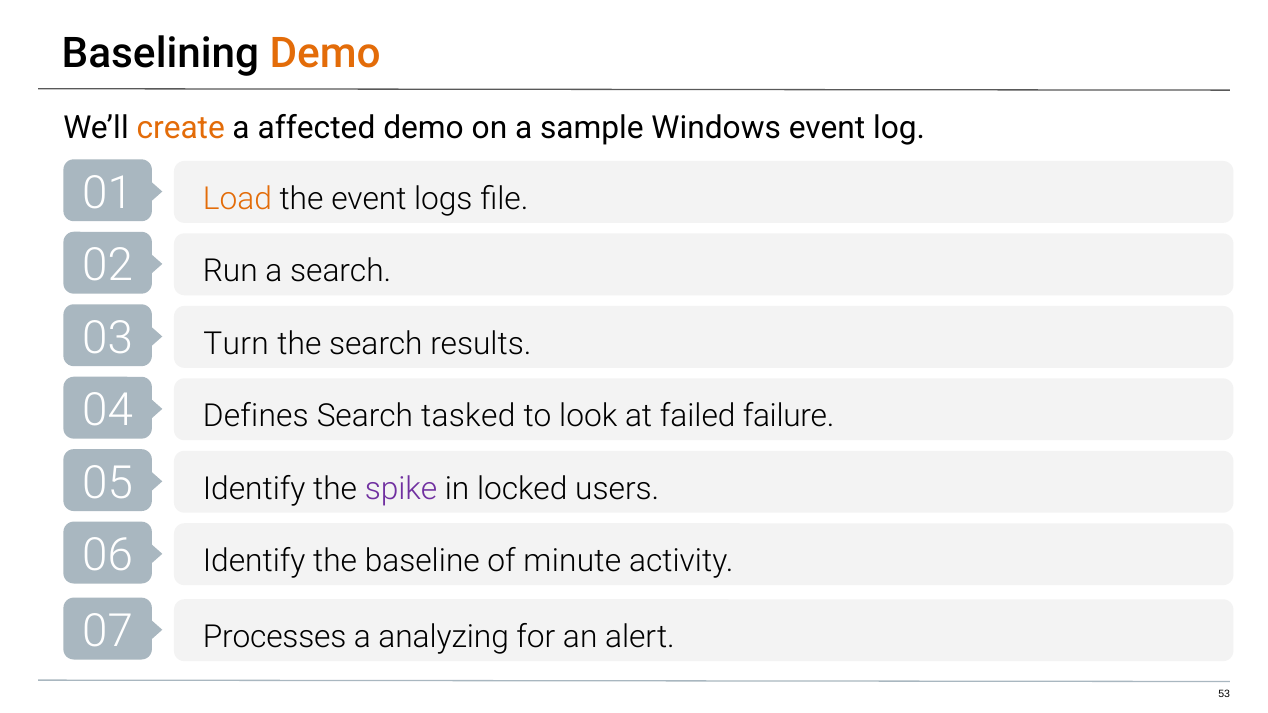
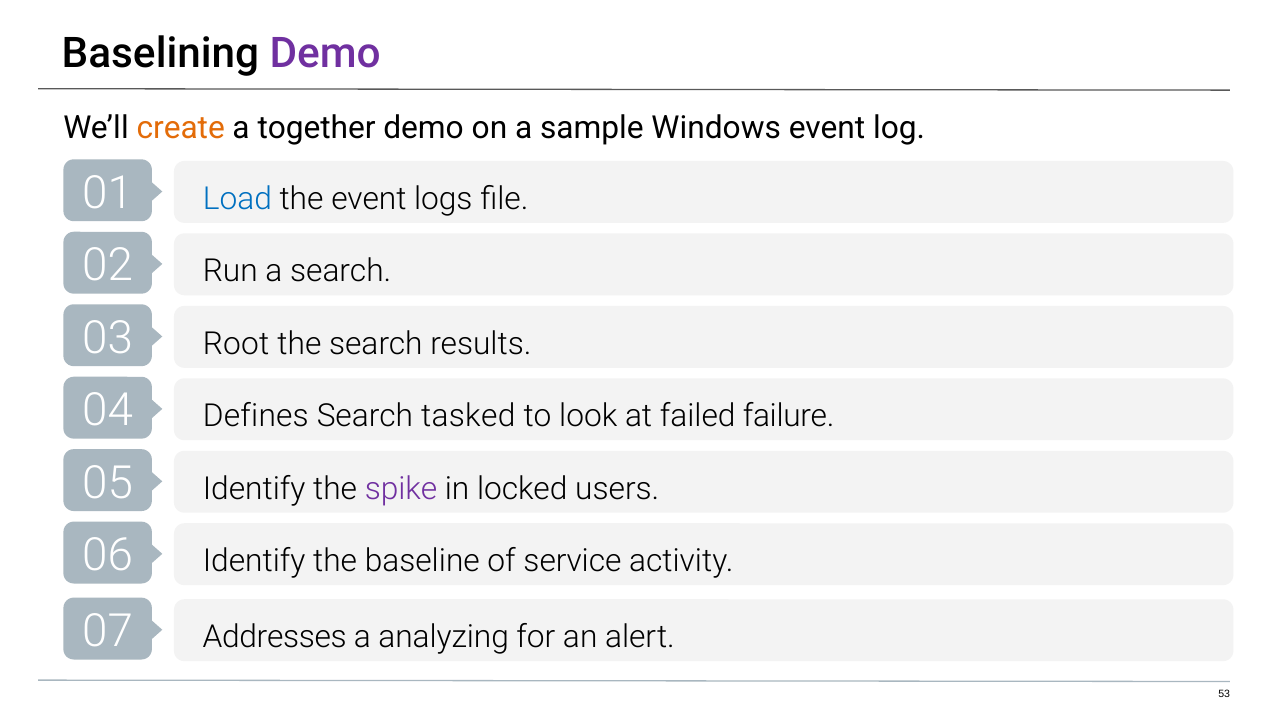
Demo at (325, 54) colour: orange -> purple
affected: affected -> together
Load colour: orange -> blue
Turn: Turn -> Root
minute: minute -> service
Processes: Processes -> Addresses
